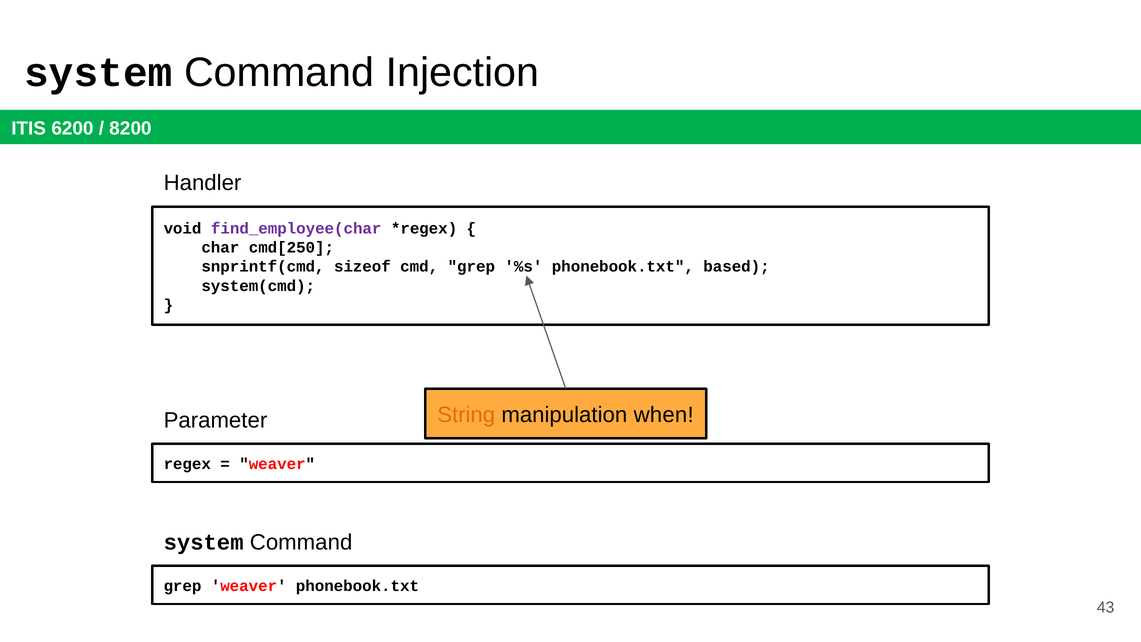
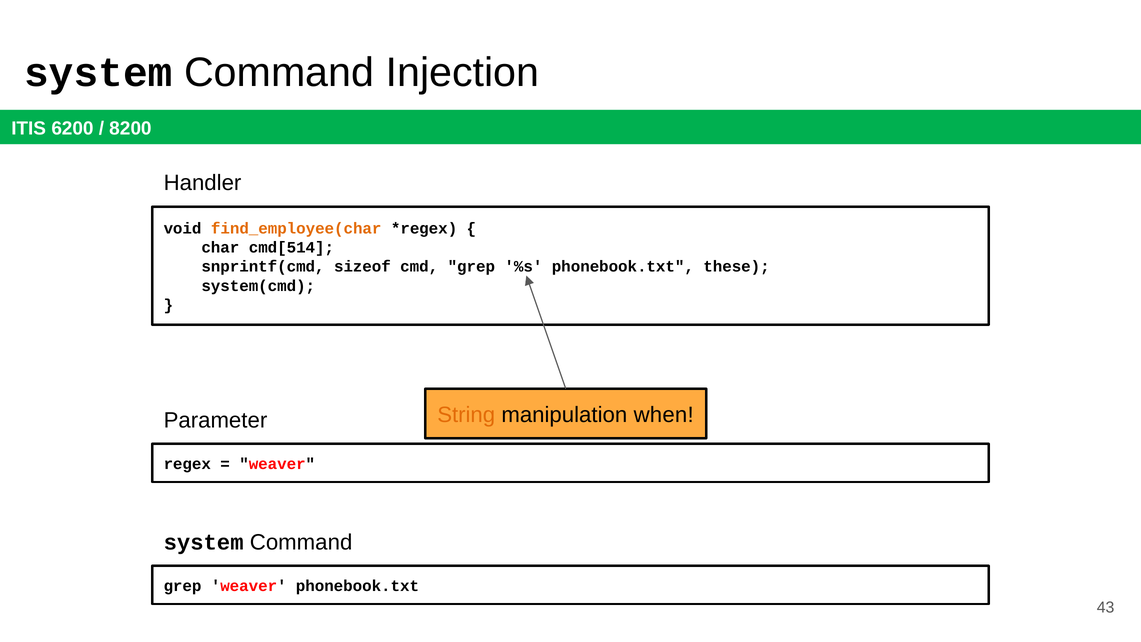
find_employee(char colour: purple -> orange
cmd[250: cmd[250 -> cmd[514
based: based -> these
